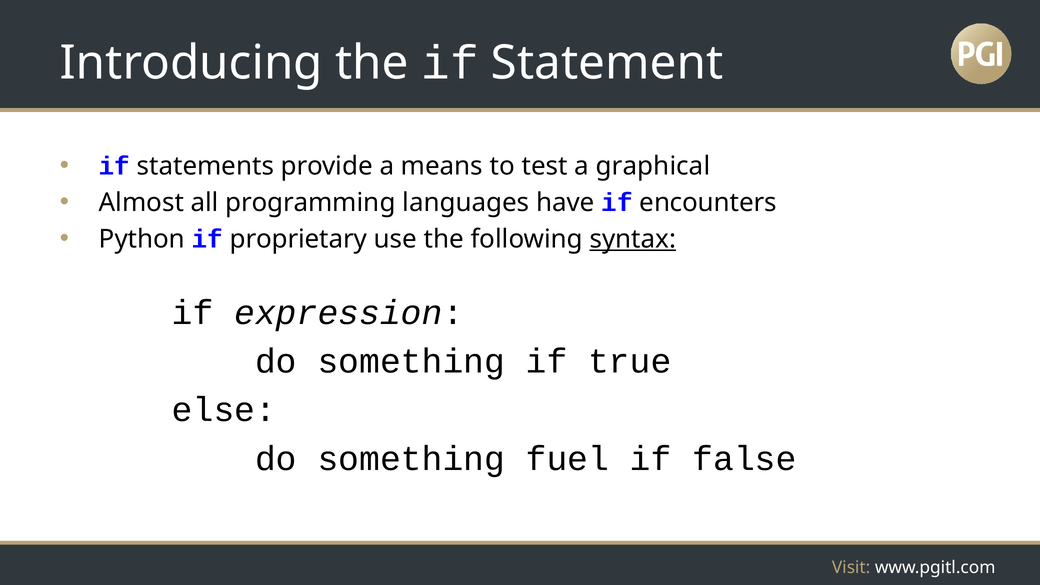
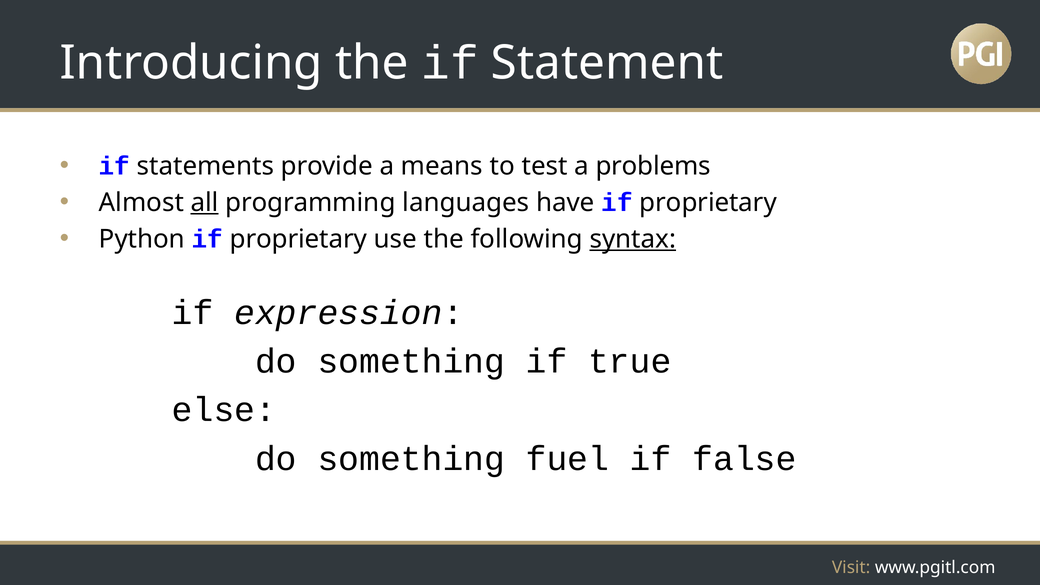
graphical: graphical -> problems
all underline: none -> present
have if encounters: encounters -> proprietary
